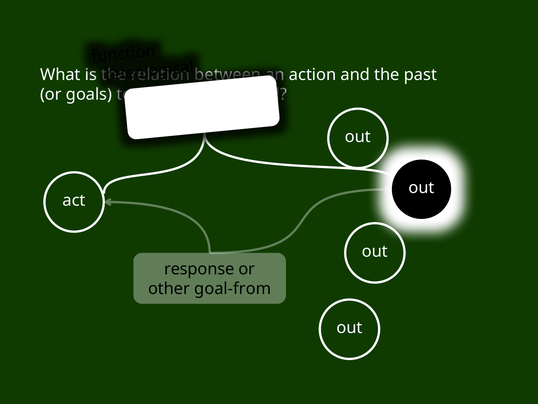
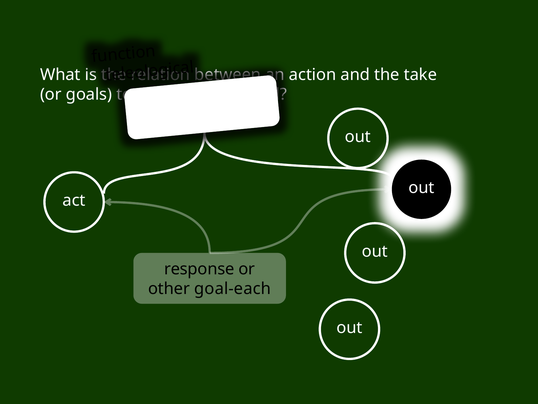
past: past -> take
goal-from: goal-from -> goal-each
